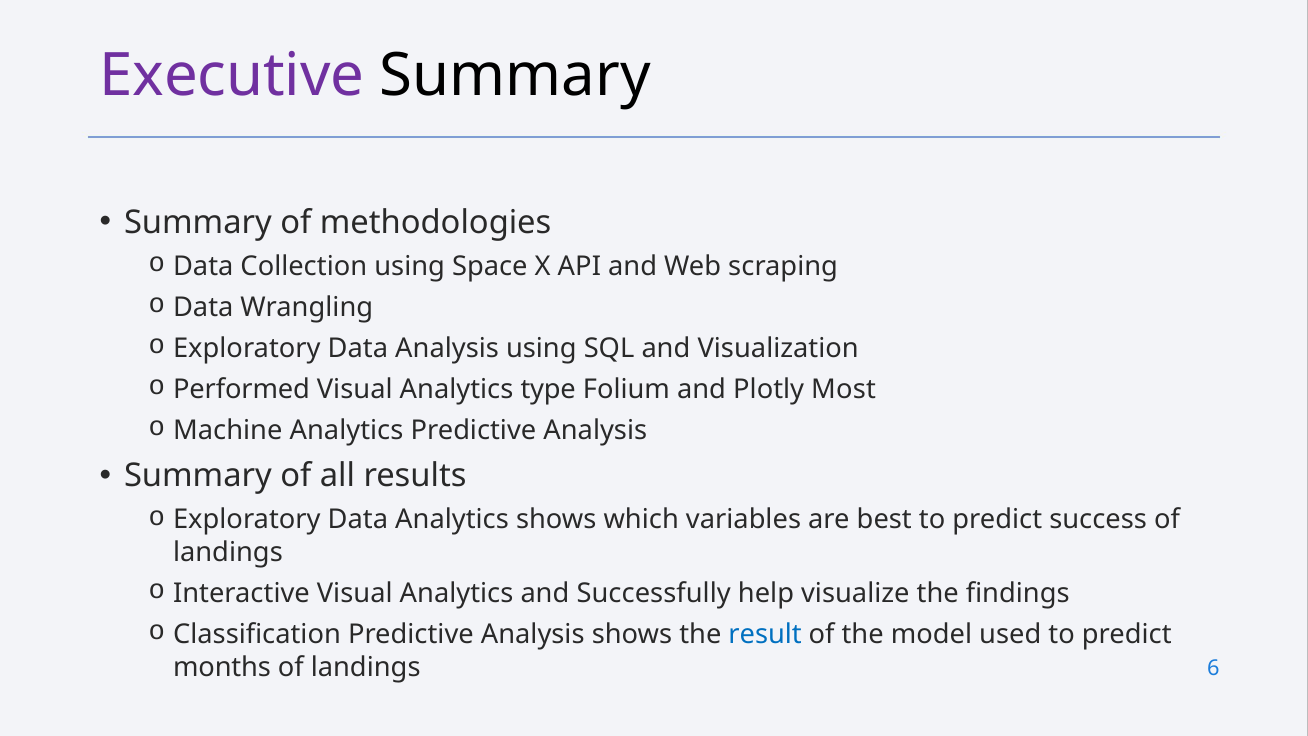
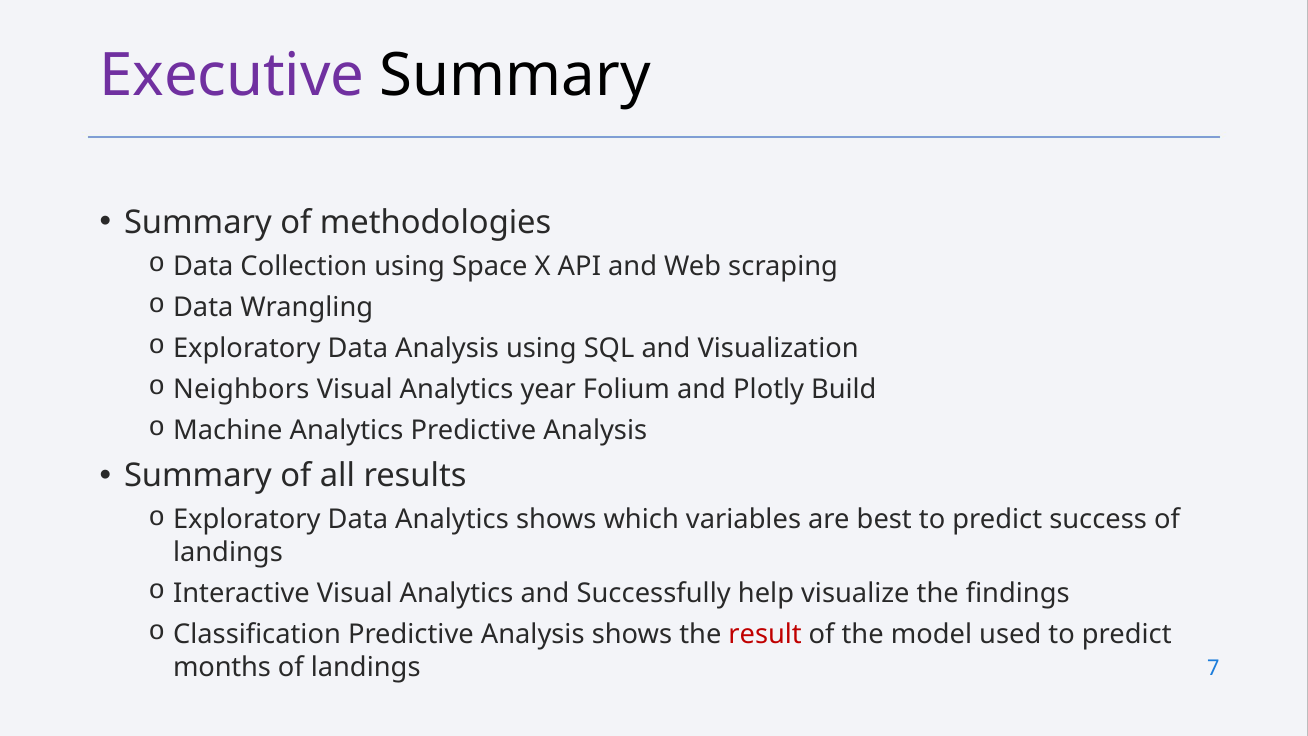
Performed: Performed -> Neighbors
type: type -> year
Most: Most -> Build
result colour: blue -> red
6: 6 -> 7
